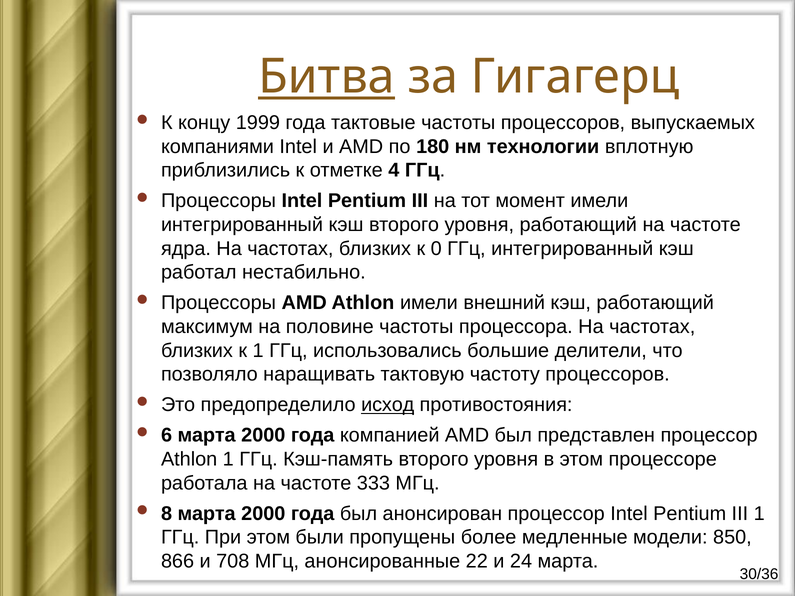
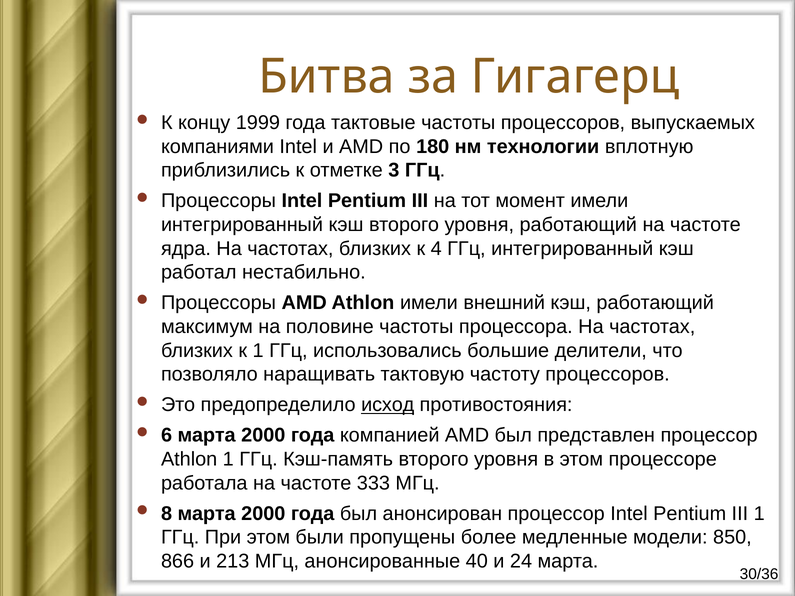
Битва underline: present -> none
4: 4 -> 3
0: 0 -> 4
708: 708 -> 213
22: 22 -> 40
